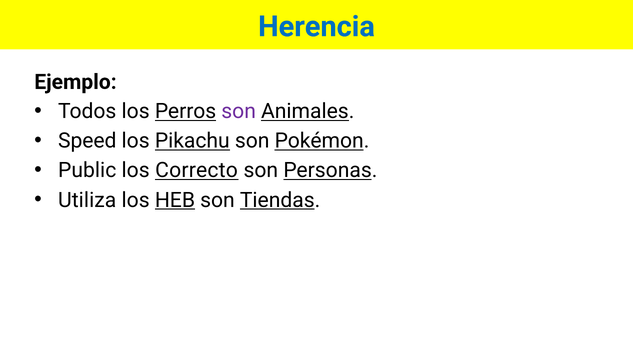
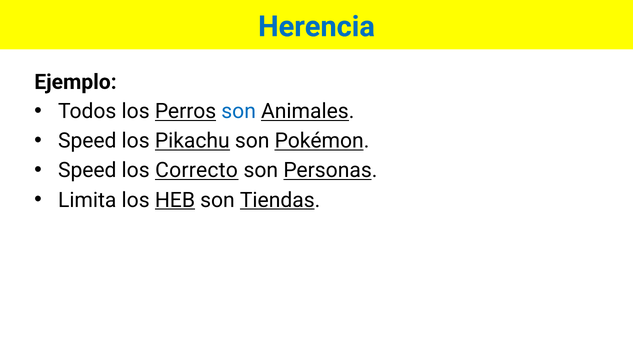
son at (239, 111) colour: purple -> blue
Public at (87, 171): Public -> Speed
Utiliza: Utiliza -> Limita
